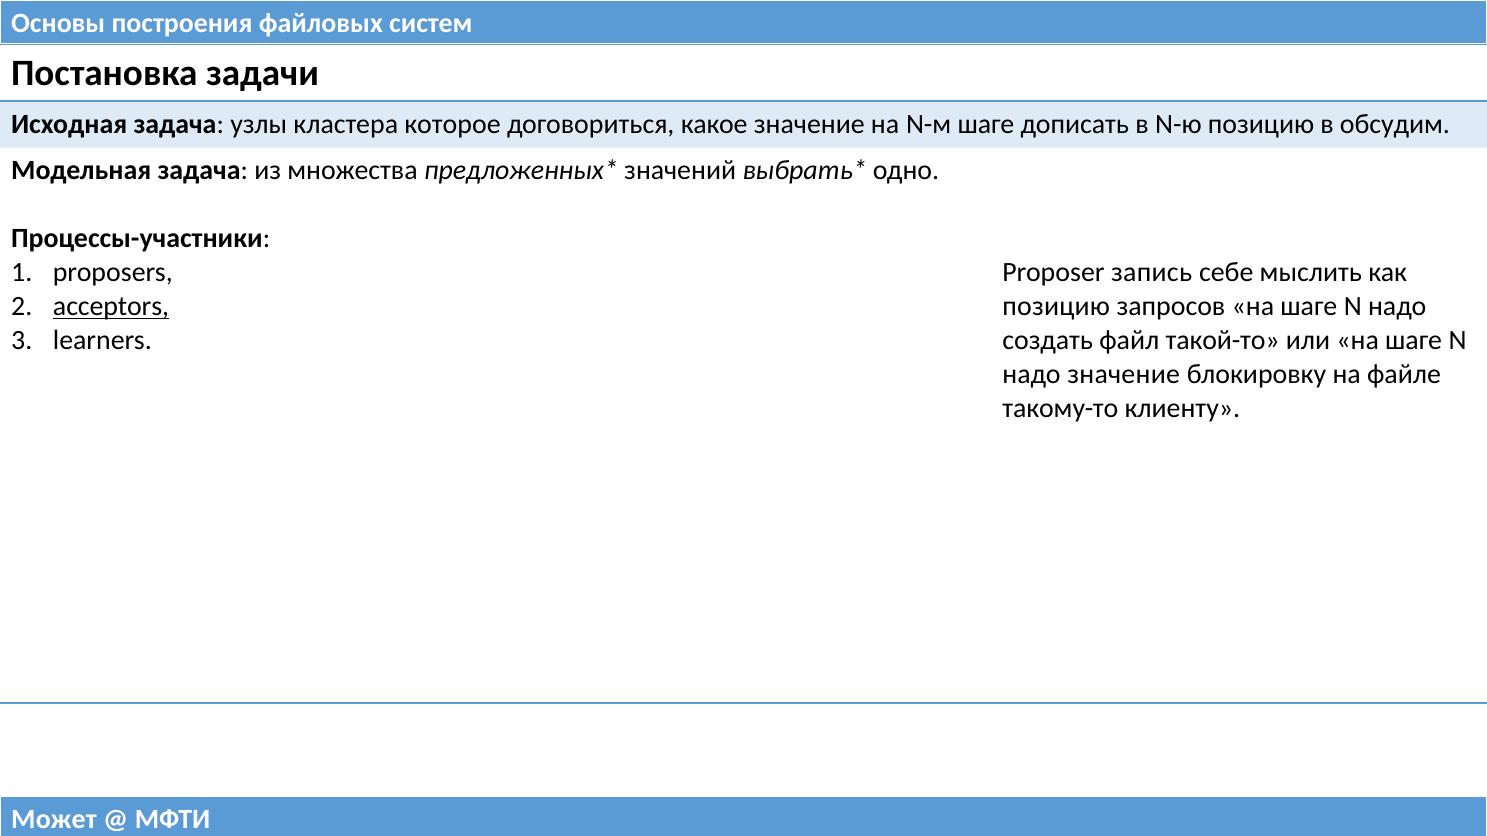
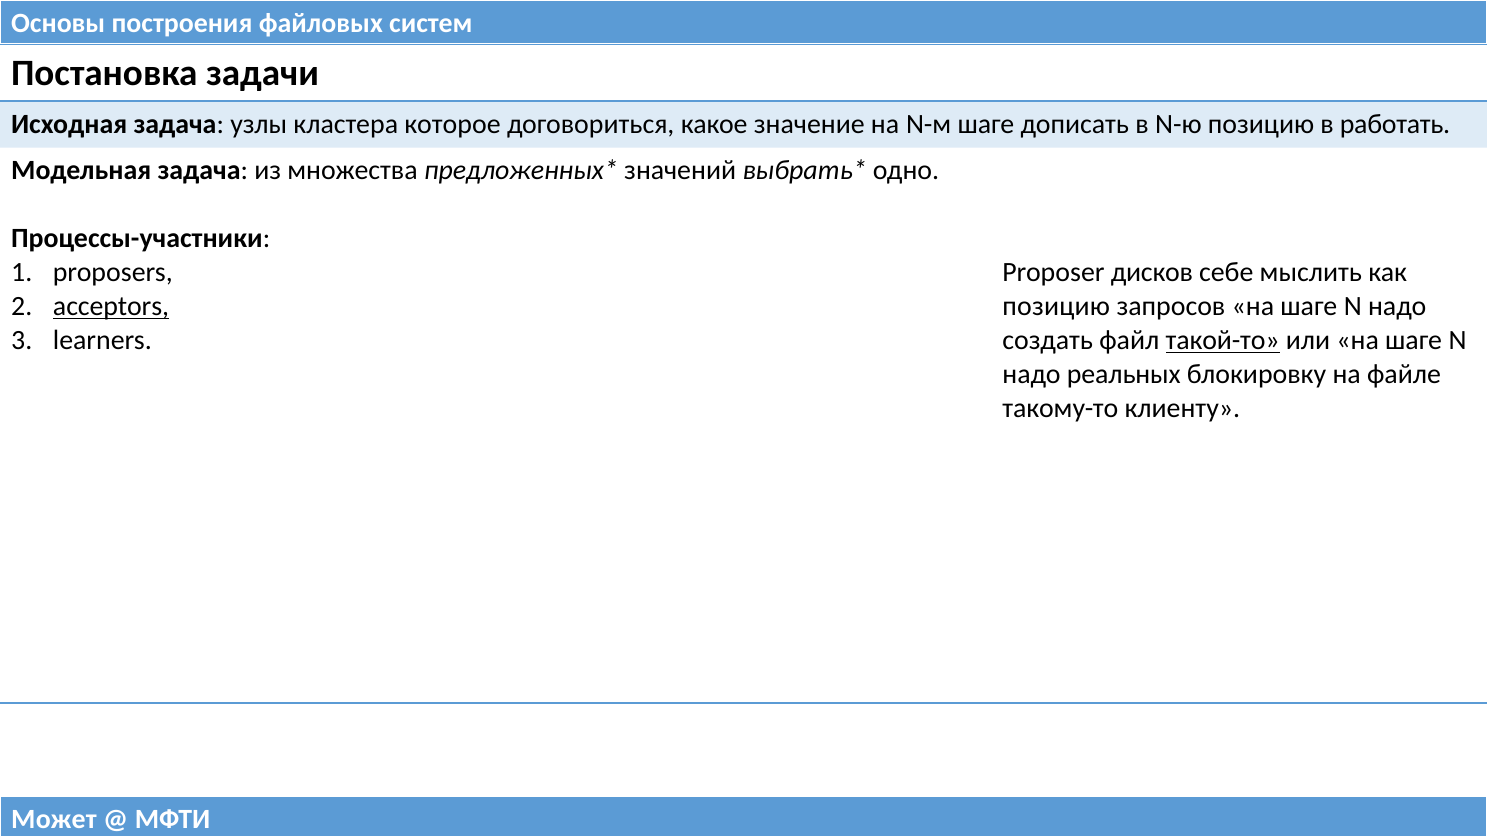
обсудим: обсудим -> работать
запись: запись -> дисков
такой-то underline: none -> present
надо значение: значение -> реальных
